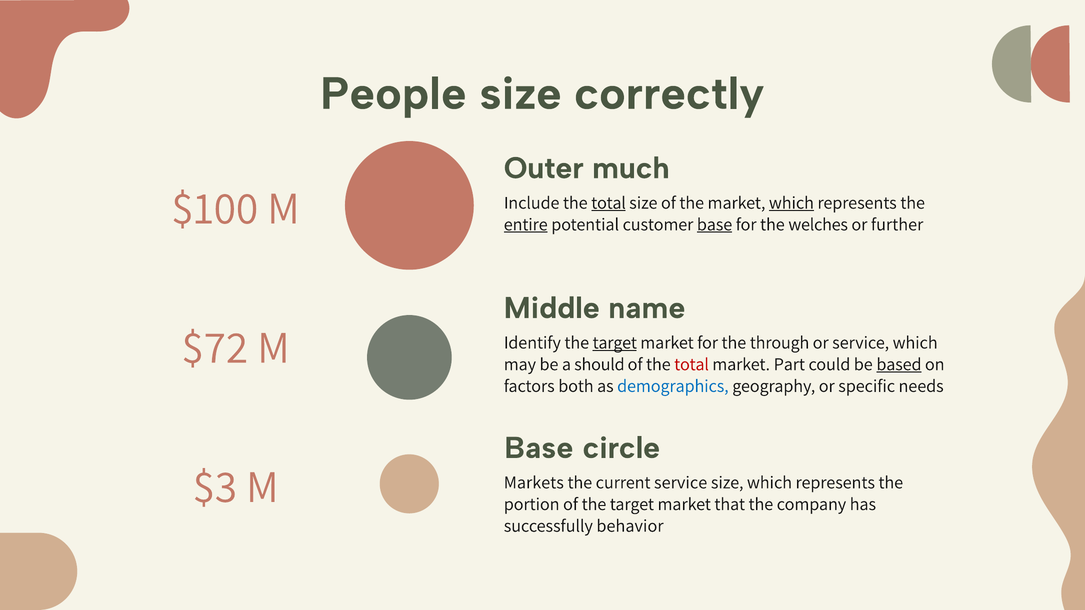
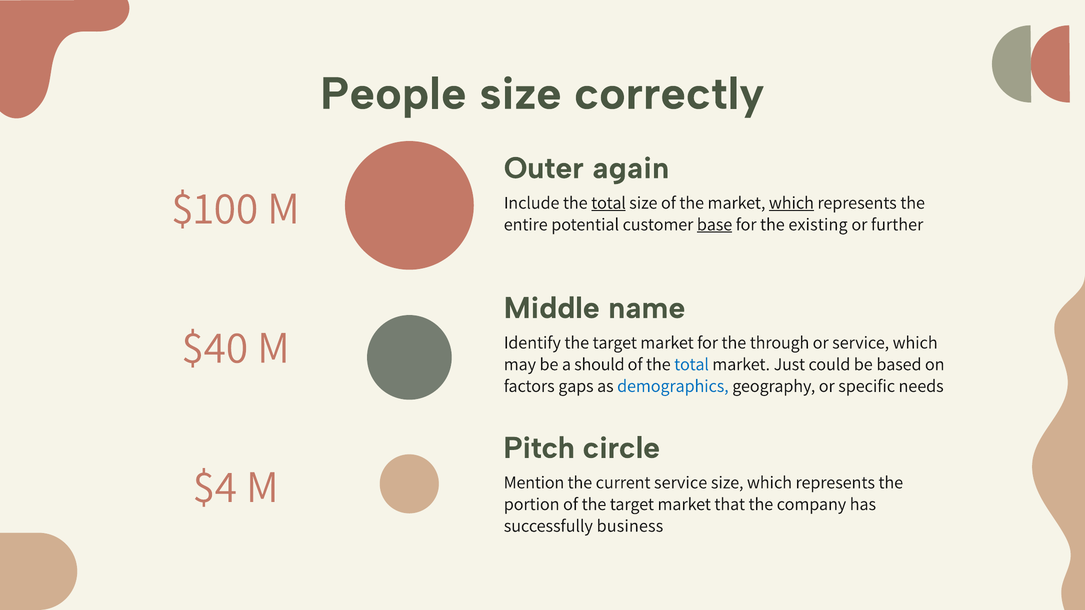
much: much -> again
entire underline: present -> none
welches: welches -> existing
$72: $72 -> $40
target at (615, 343) underline: present -> none
total at (692, 364) colour: red -> blue
Part: Part -> Just
based underline: present -> none
both: both -> gaps
Base at (539, 448): Base -> Pitch
$3: $3 -> $4
Markets: Markets -> Mention
behavior: behavior -> business
